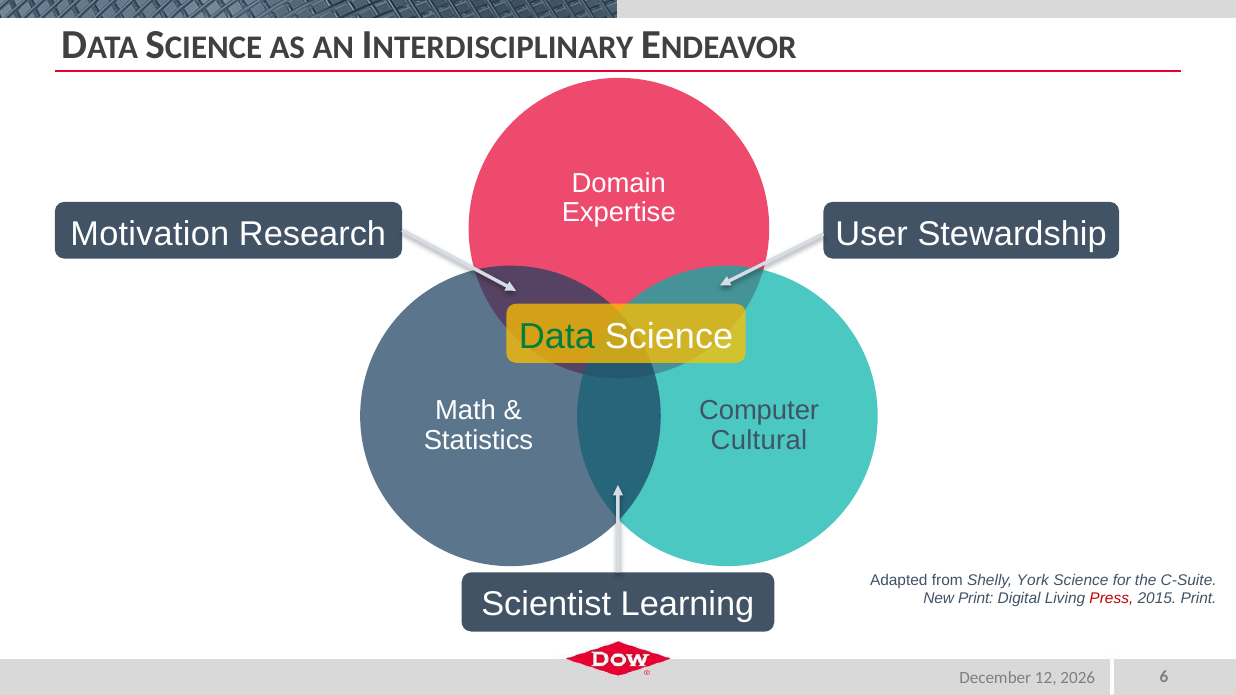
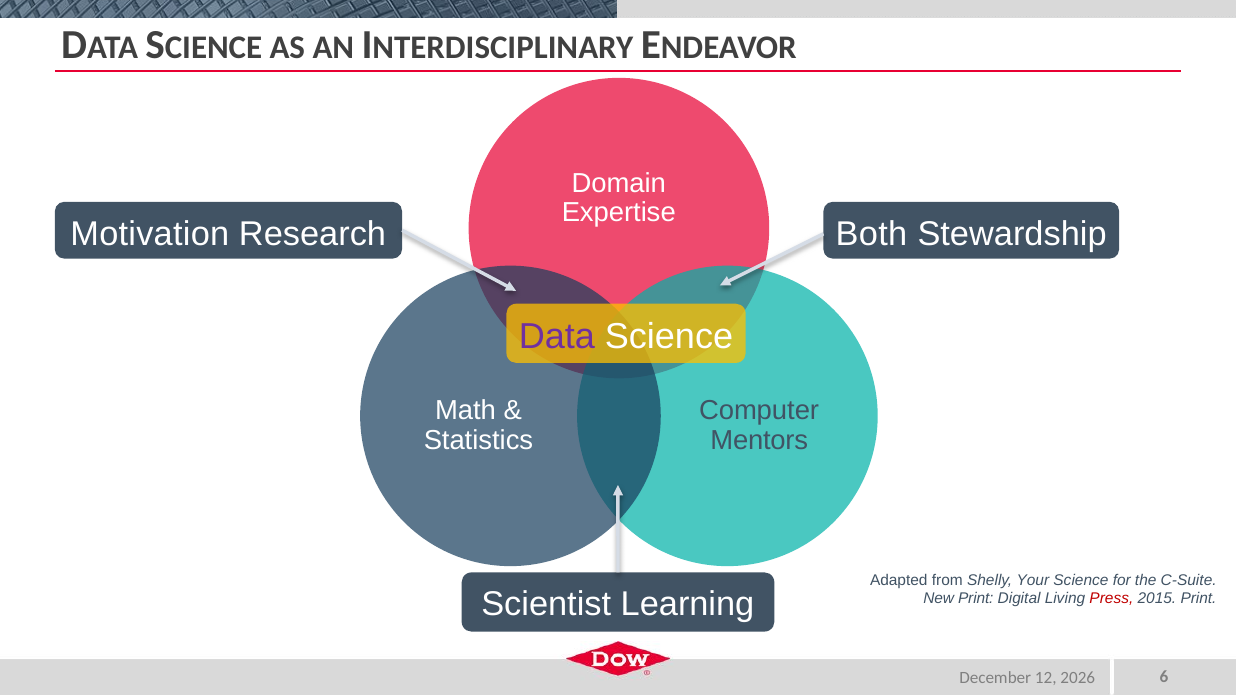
User: User -> Both
Data colour: green -> purple
Cultural: Cultural -> Mentors
York: York -> Your
